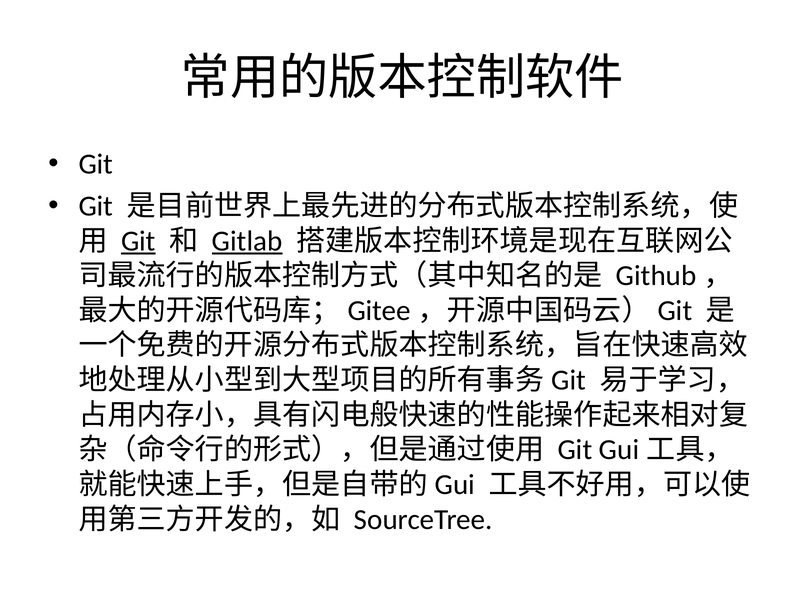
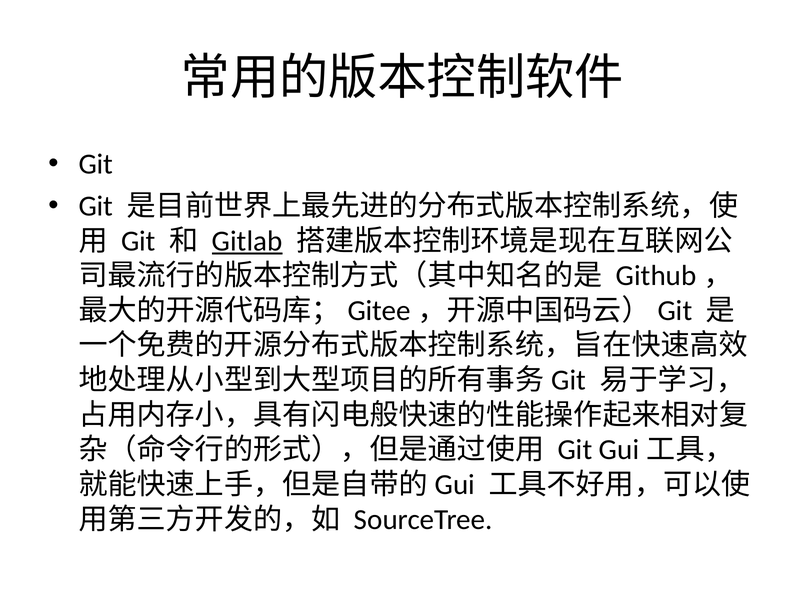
Git at (138, 241) underline: present -> none
